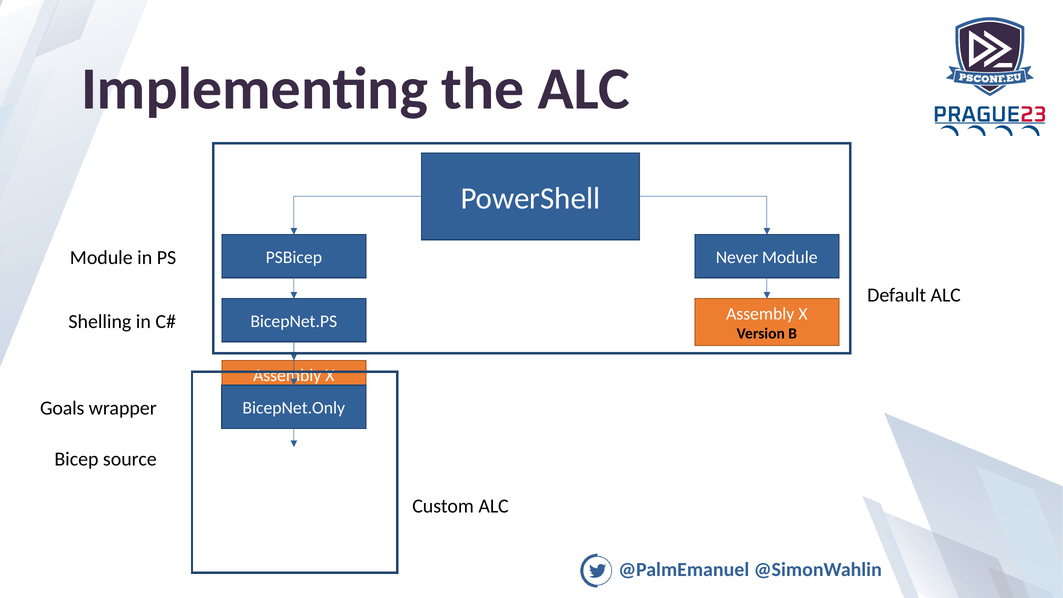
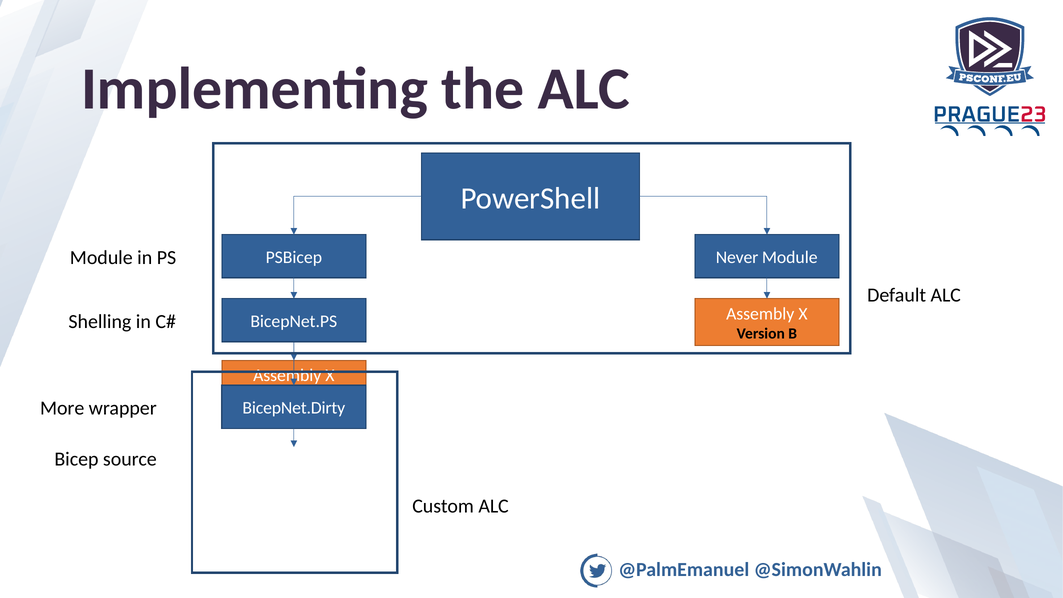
Goals: Goals -> More
BicepNet.Only: BicepNet.Only -> BicepNet.Dirty
